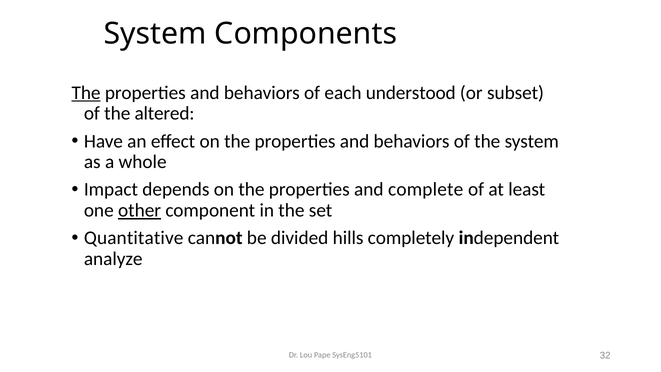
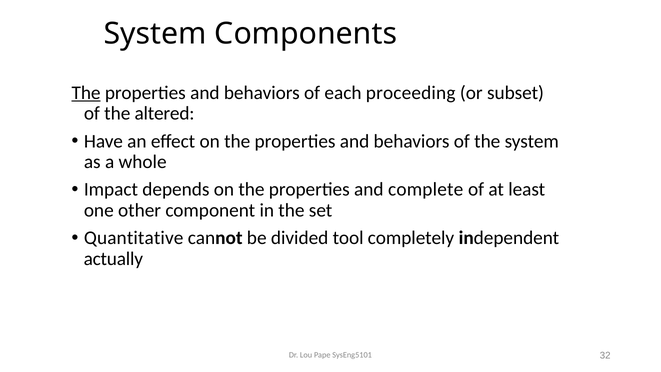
understood: understood -> proceeding
other underline: present -> none
hills: hills -> tool
analyze: analyze -> actually
